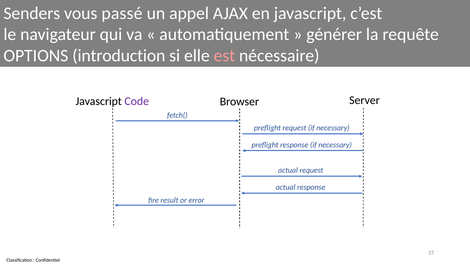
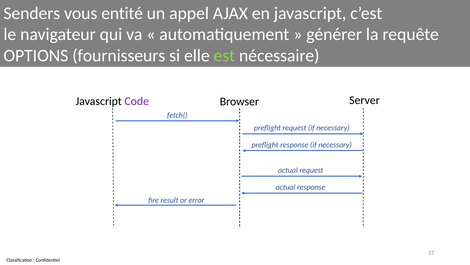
passé: passé -> entité
introduction: introduction -> fournisseurs
est colour: pink -> light green
